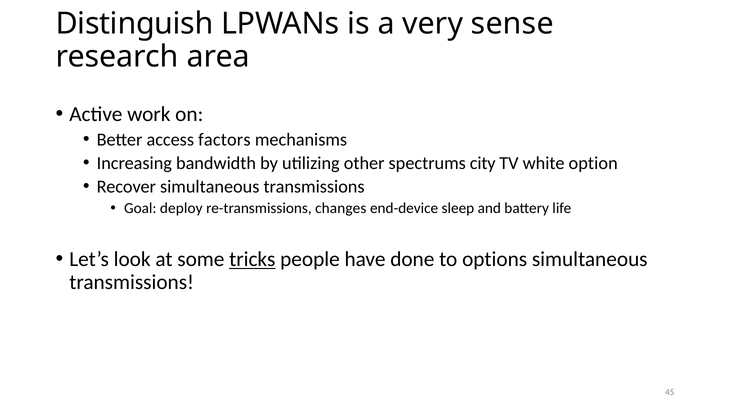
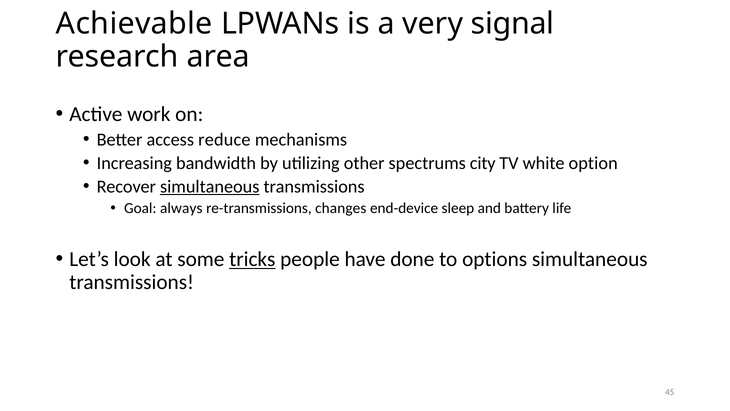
Distinguish: Distinguish -> Achievable
sense: sense -> signal
factors: factors -> reduce
simultaneous at (210, 186) underline: none -> present
deploy: deploy -> always
